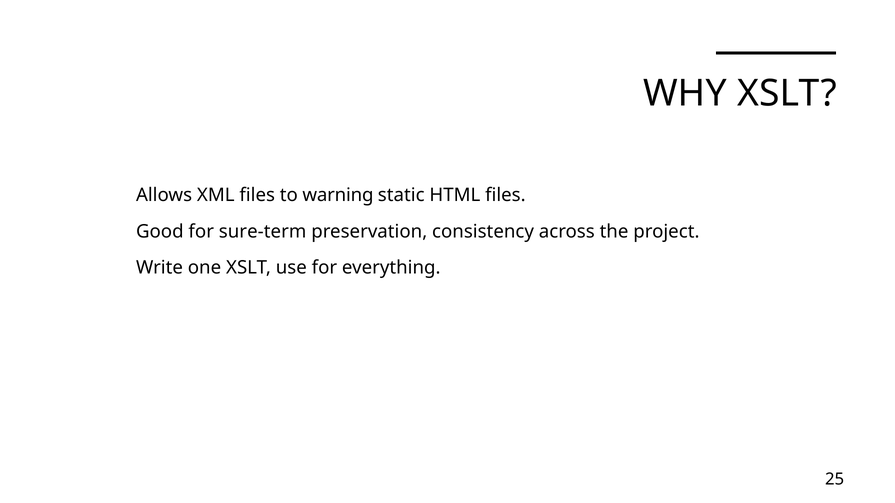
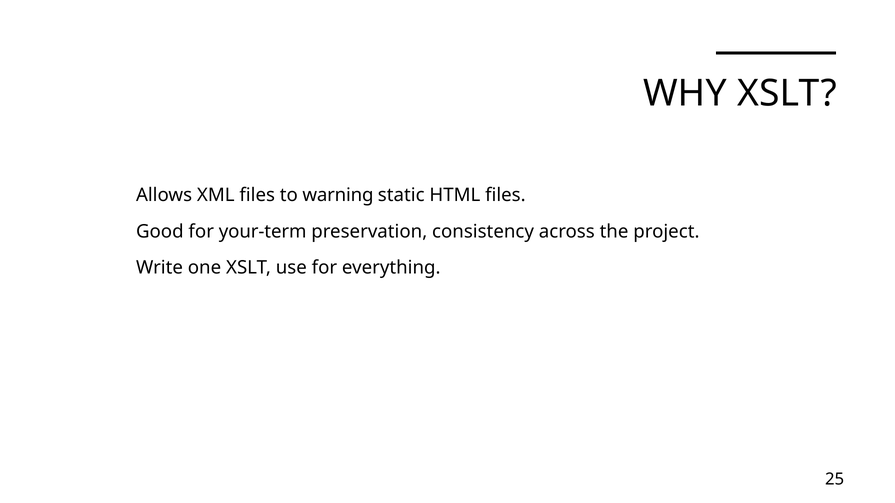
sure-term: sure-term -> your-term
